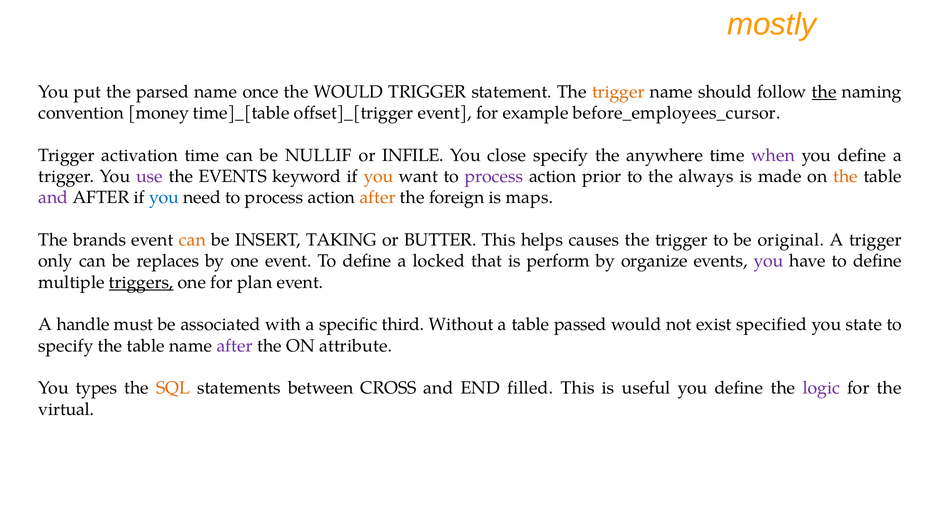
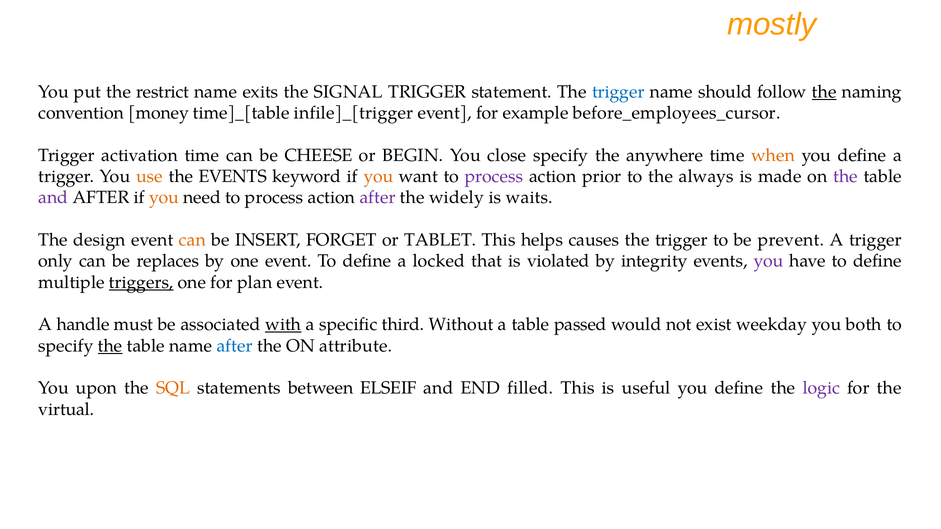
parsed: parsed -> restrict
once: once -> exits
the WOULD: WOULD -> SIGNAL
trigger at (618, 92) colour: orange -> blue
offset]_[trigger: offset]_[trigger -> infile]_[trigger
NULLIF: NULLIF -> CHEESE
INFILE: INFILE -> BEGIN
when colour: purple -> orange
use colour: purple -> orange
the at (846, 177) colour: orange -> purple
you at (164, 198) colour: blue -> orange
after at (378, 198) colour: orange -> purple
foreign: foreign -> widely
maps: maps -> waits
brands: brands -> design
TAKING: TAKING -> FORGET
BUTTER: BUTTER -> TABLET
original: original -> prevent
perform: perform -> violated
organize: organize -> integrity
with underline: none -> present
specified: specified -> weekday
state: state -> both
the at (110, 346) underline: none -> present
after at (235, 346) colour: purple -> blue
types: types -> upon
CROSS: CROSS -> ELSEIF
